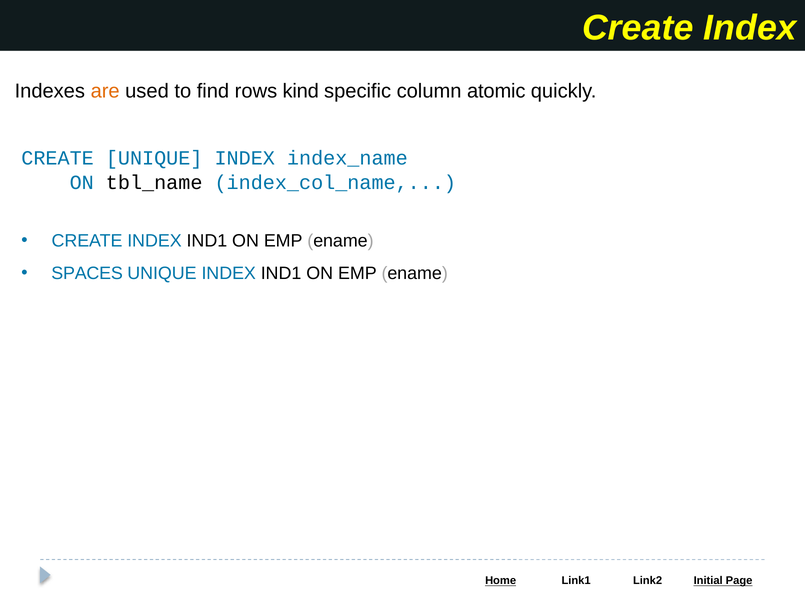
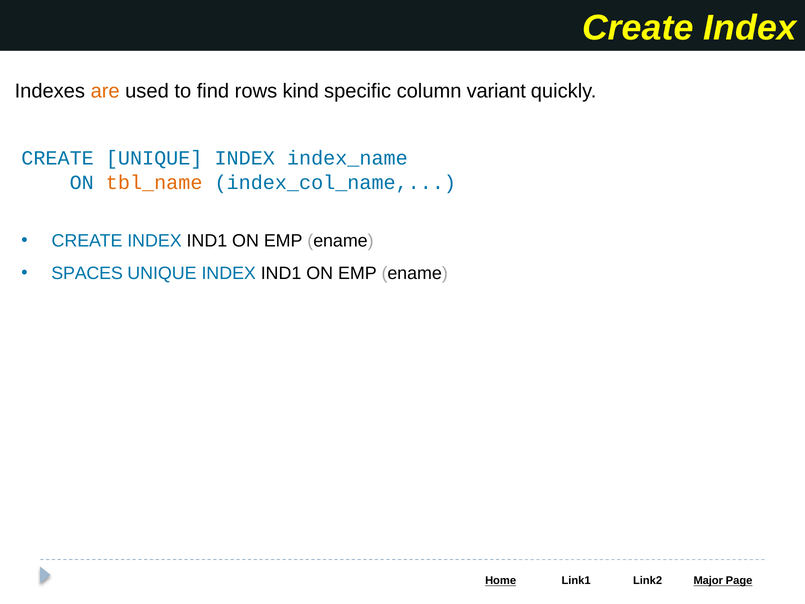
atomic: atomic -> variant
tbl_name colour: black -> orange
Initial: Initial -> Major
